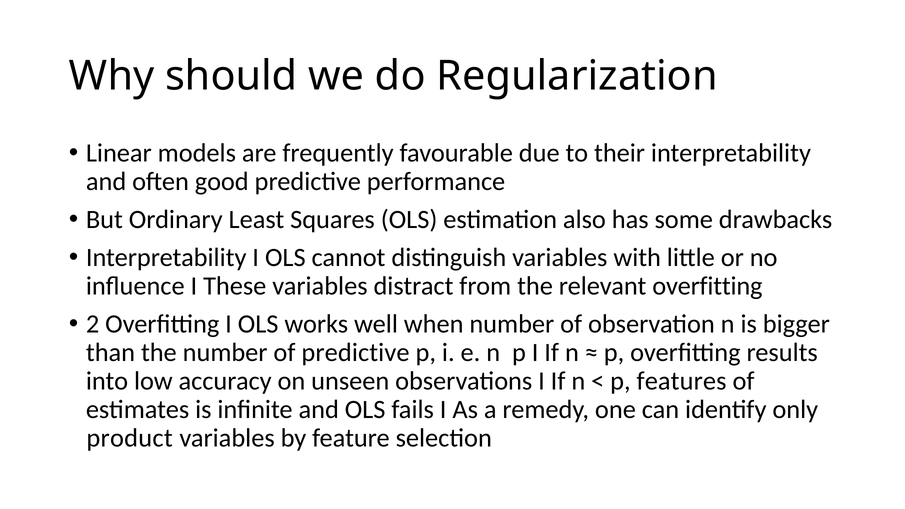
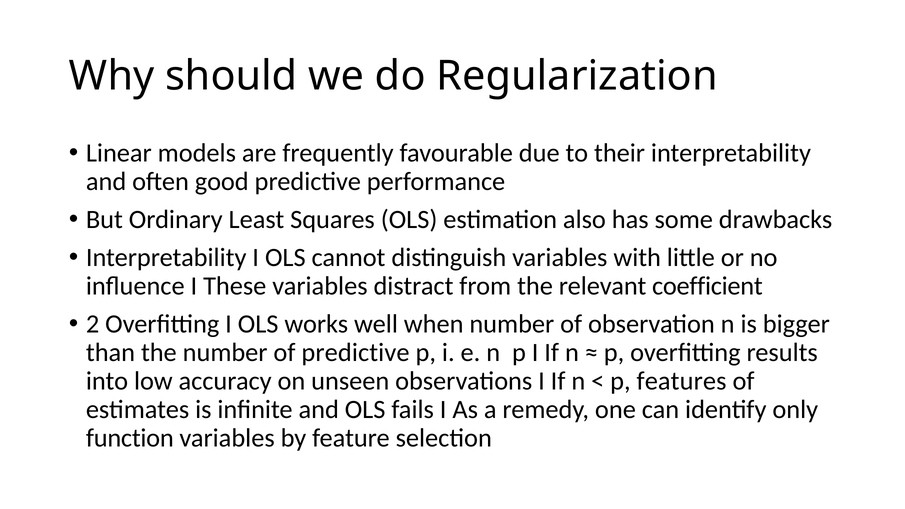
relevant overfitting: overfitting -> coefficient
product: product -> function
